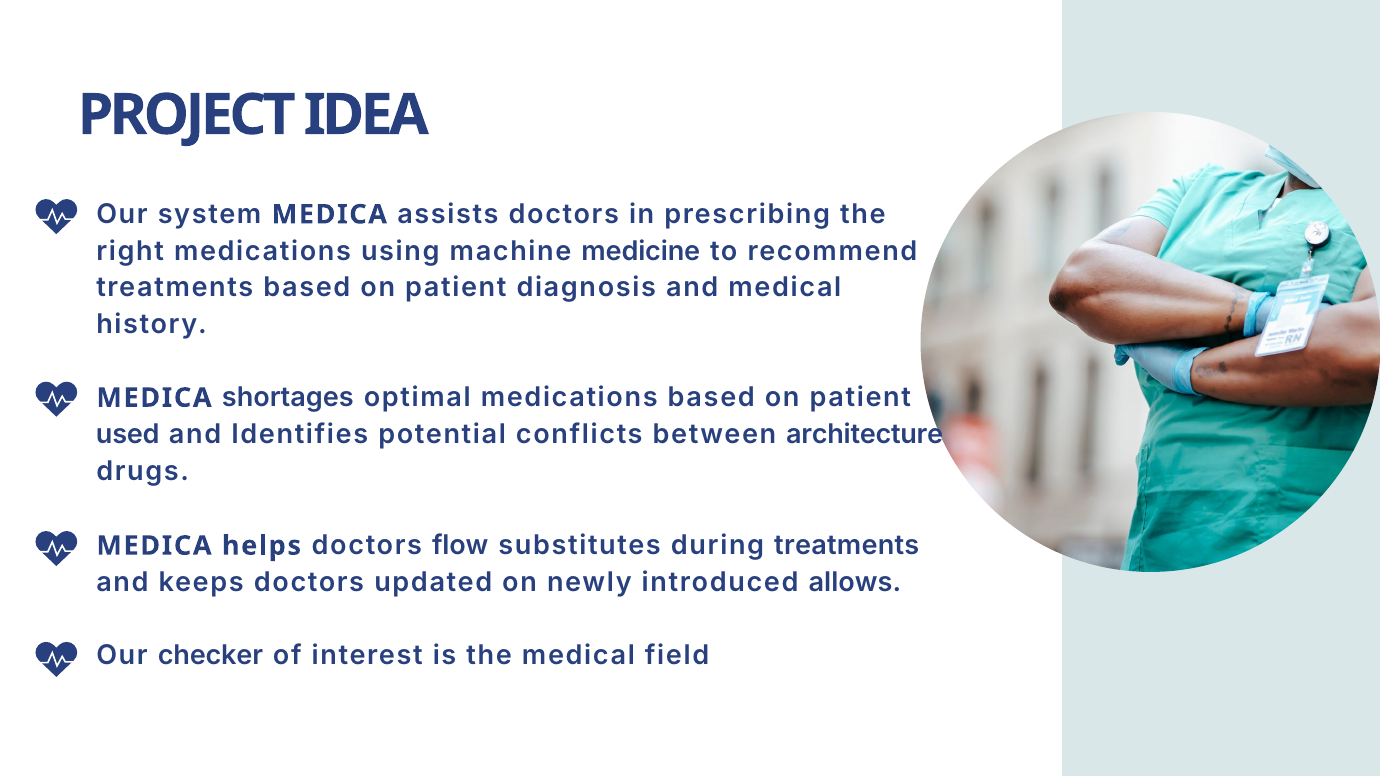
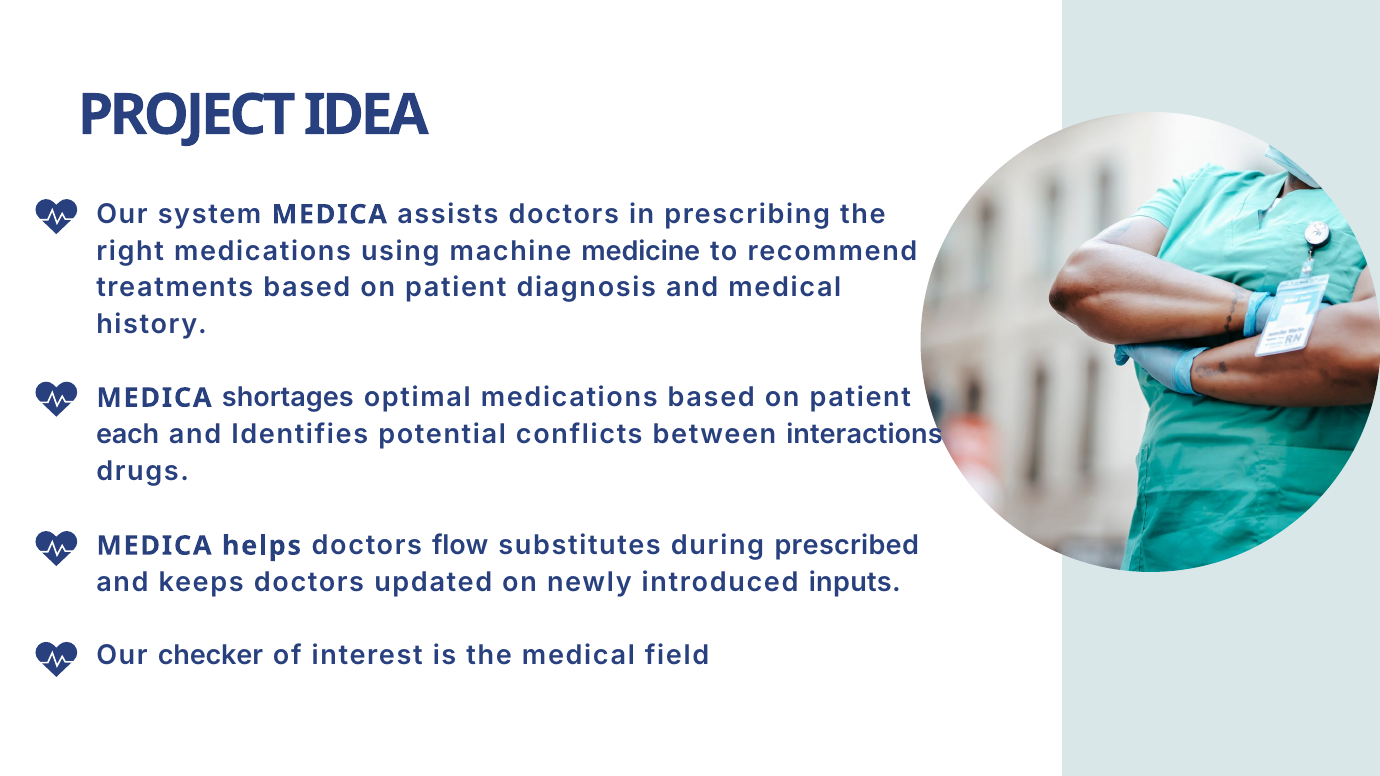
used: used -> each
architecture: architecture -> interactions
during treatments: treatments -> prescribed
allows: allows -> inputs
